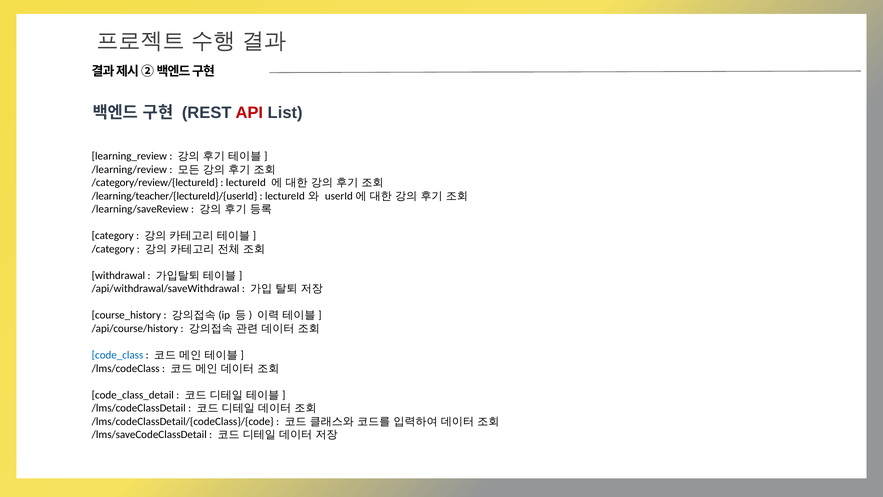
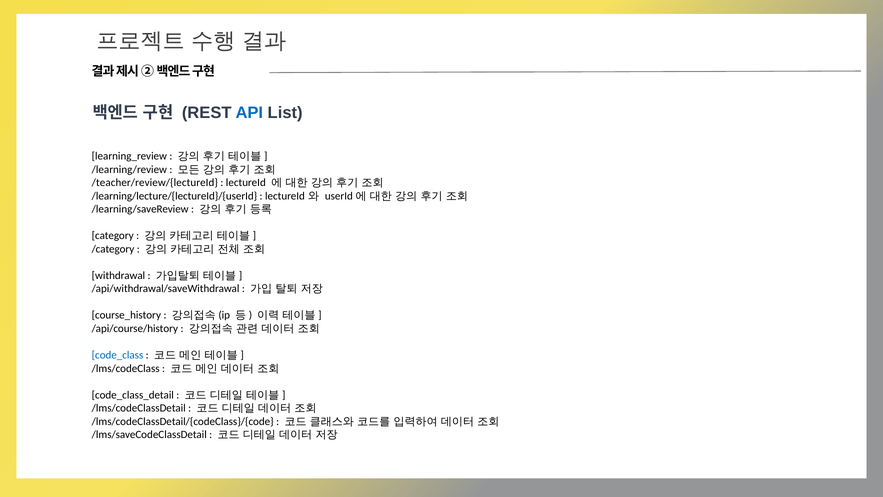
API colour: red -> blue
/category/review/{lectureId: /category/review/{lectureId -> /teacher/review/{lectureId
/learning/teacher/{lectureId}/{userId: /learning/teacher/{lectureId}/{userId -> /learning/lecture/{lectureId}/{userId
